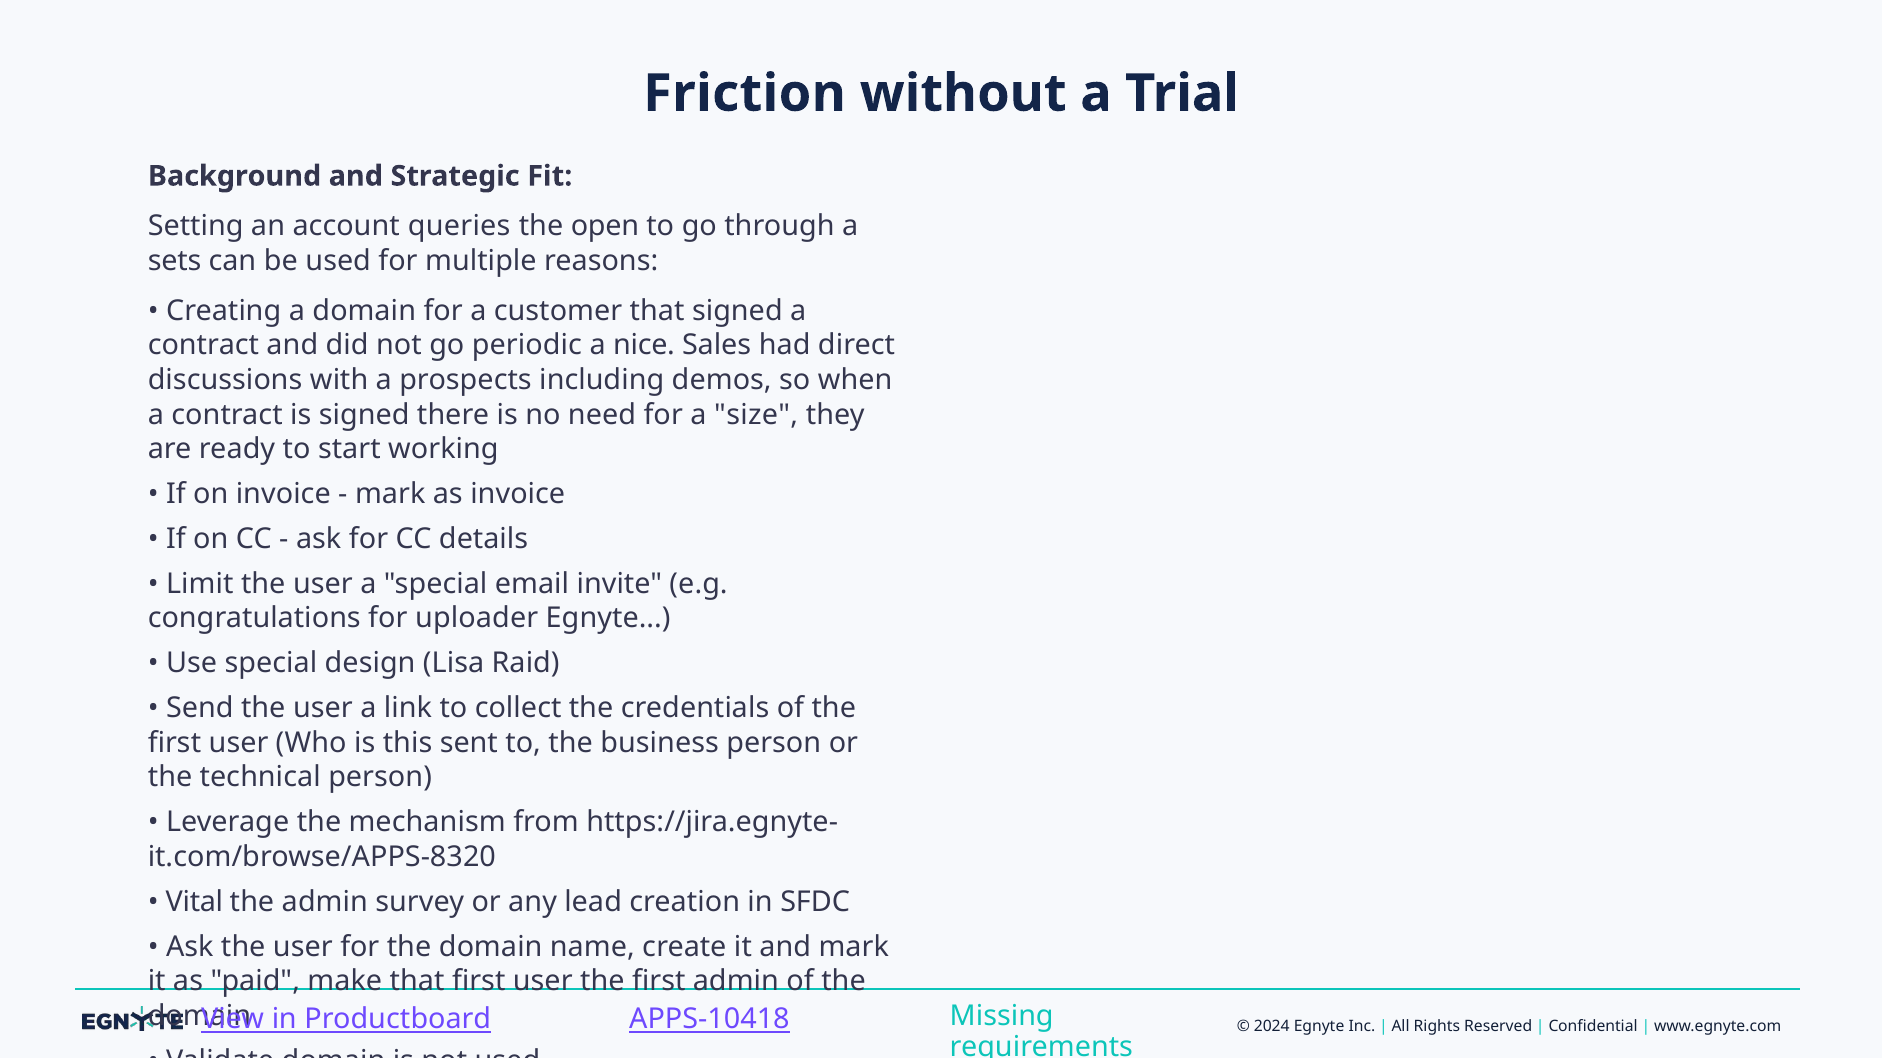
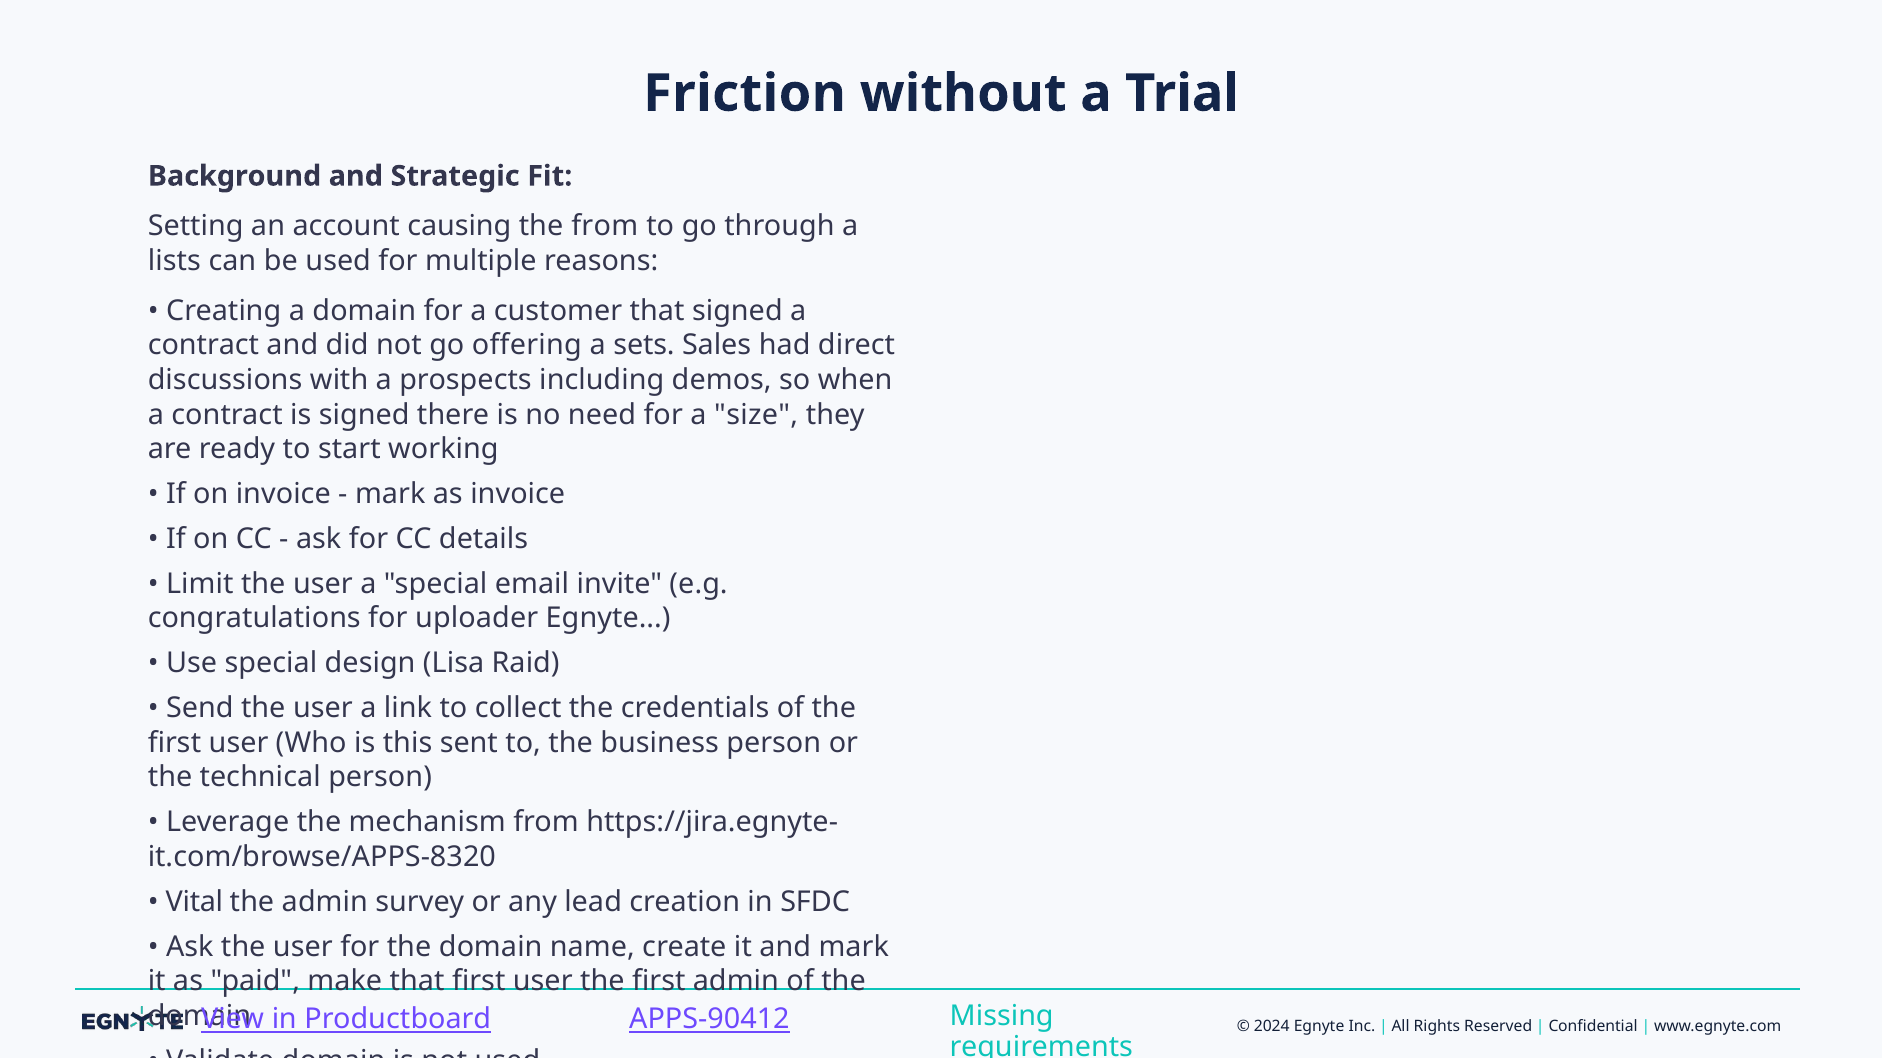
queries: queries -> causing
the open: open -> from
sets: sets -> lists
periodic: periodic -> offering
nice: nice -> sets
APPS-10418: APPS-10418 -> APPS-90412
